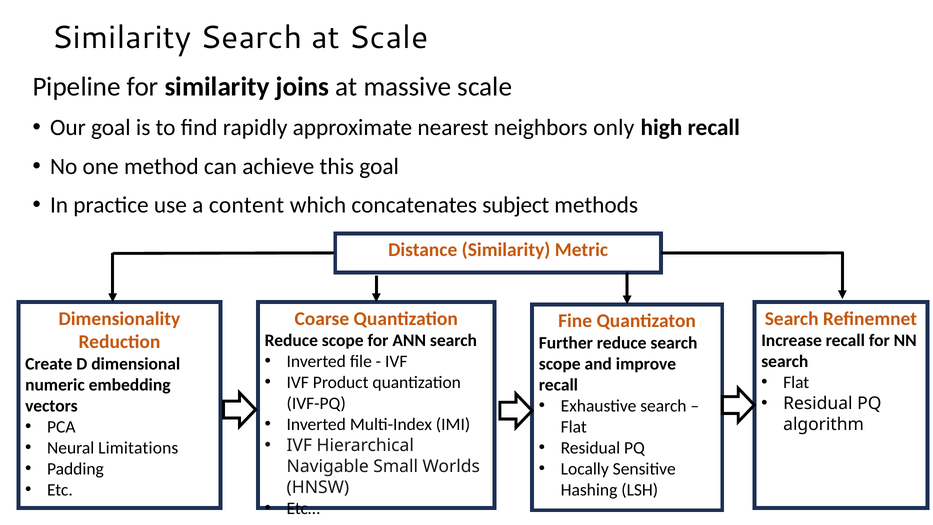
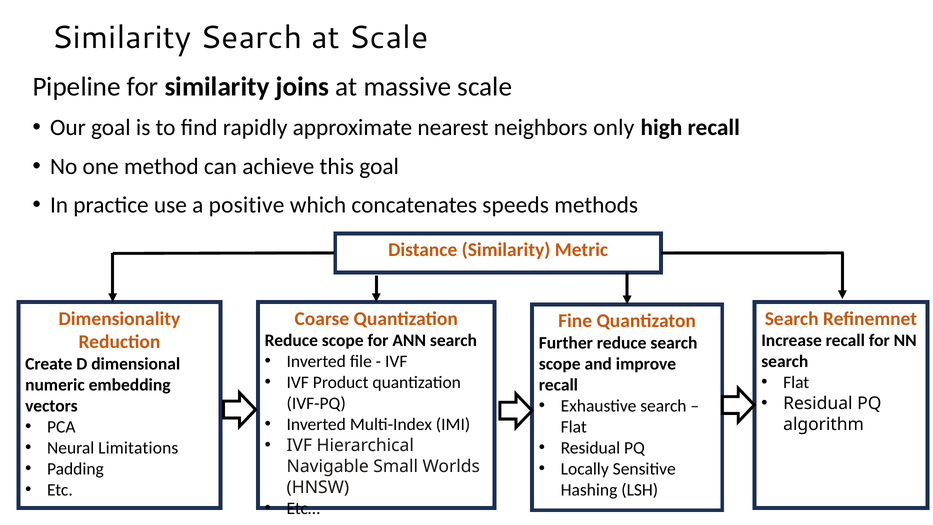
content: content -> positive
subject: subject -> speeds
